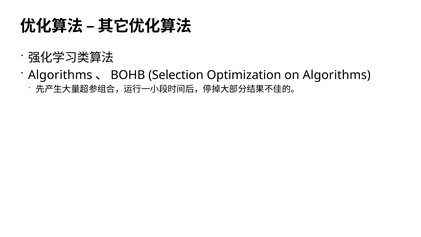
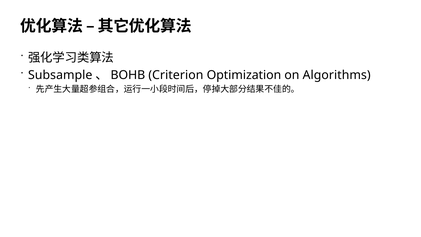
Algorithms at (60, 75): Algorithms -> Subsample
Selection: Selection -> Criterion
